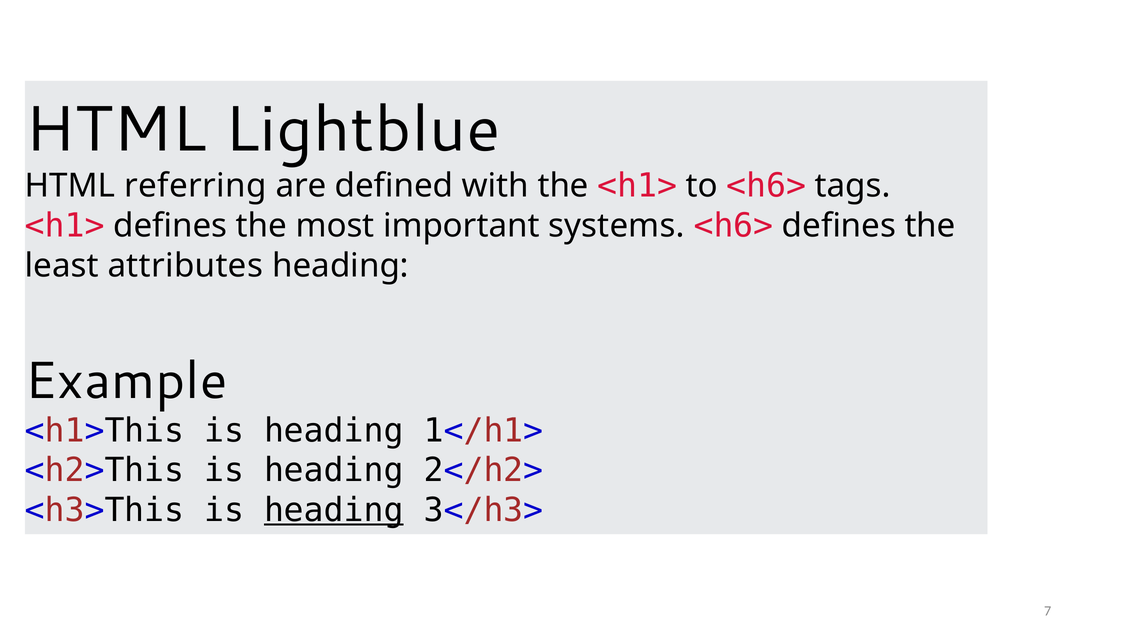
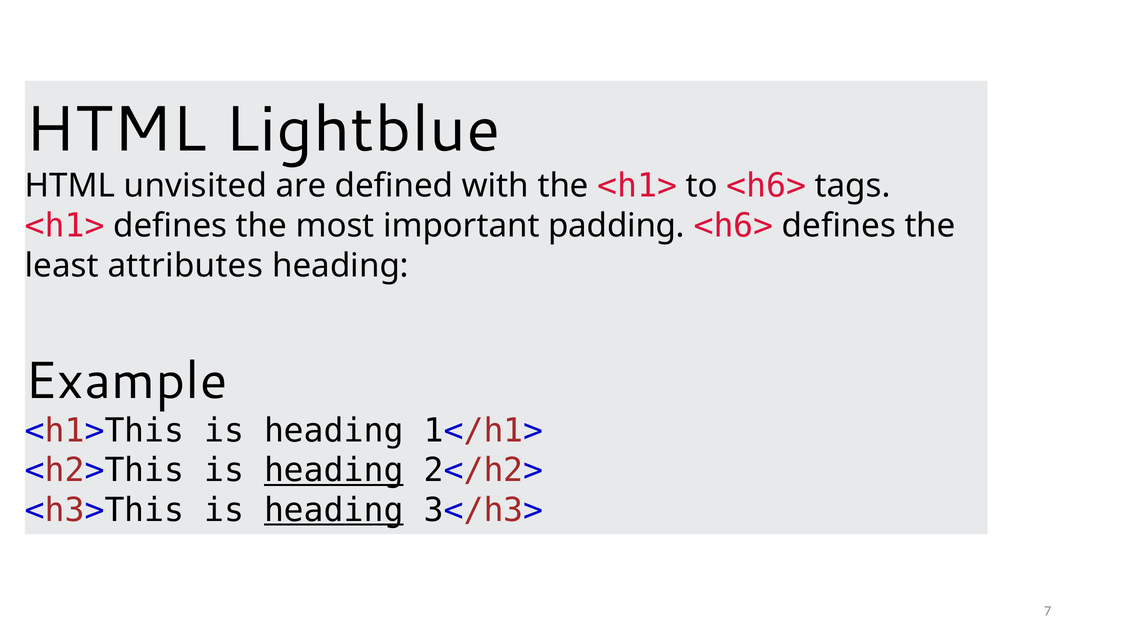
referring: referring -> unvisited
systems: systems -> padding
heading at (334, 471) underline: none -> present
